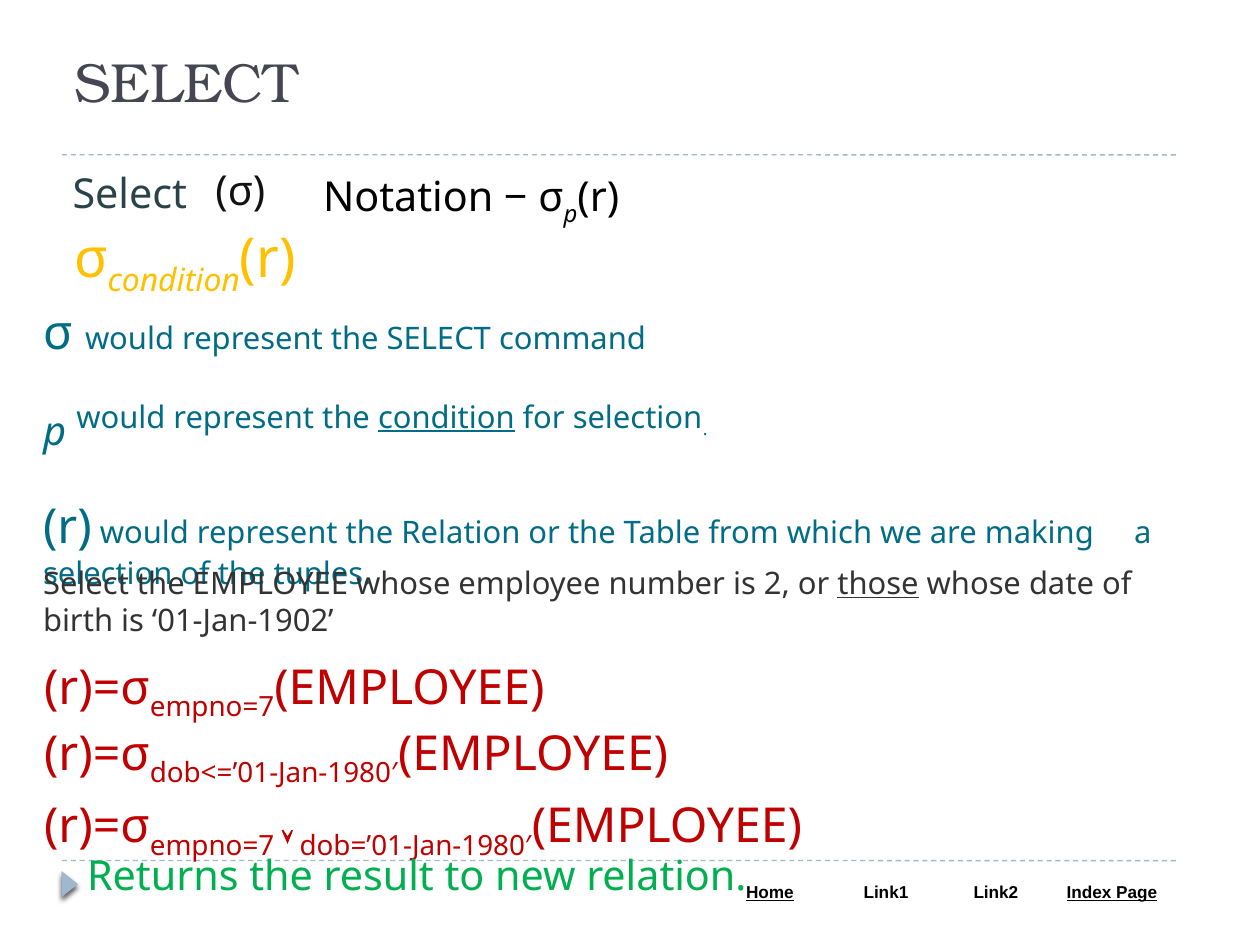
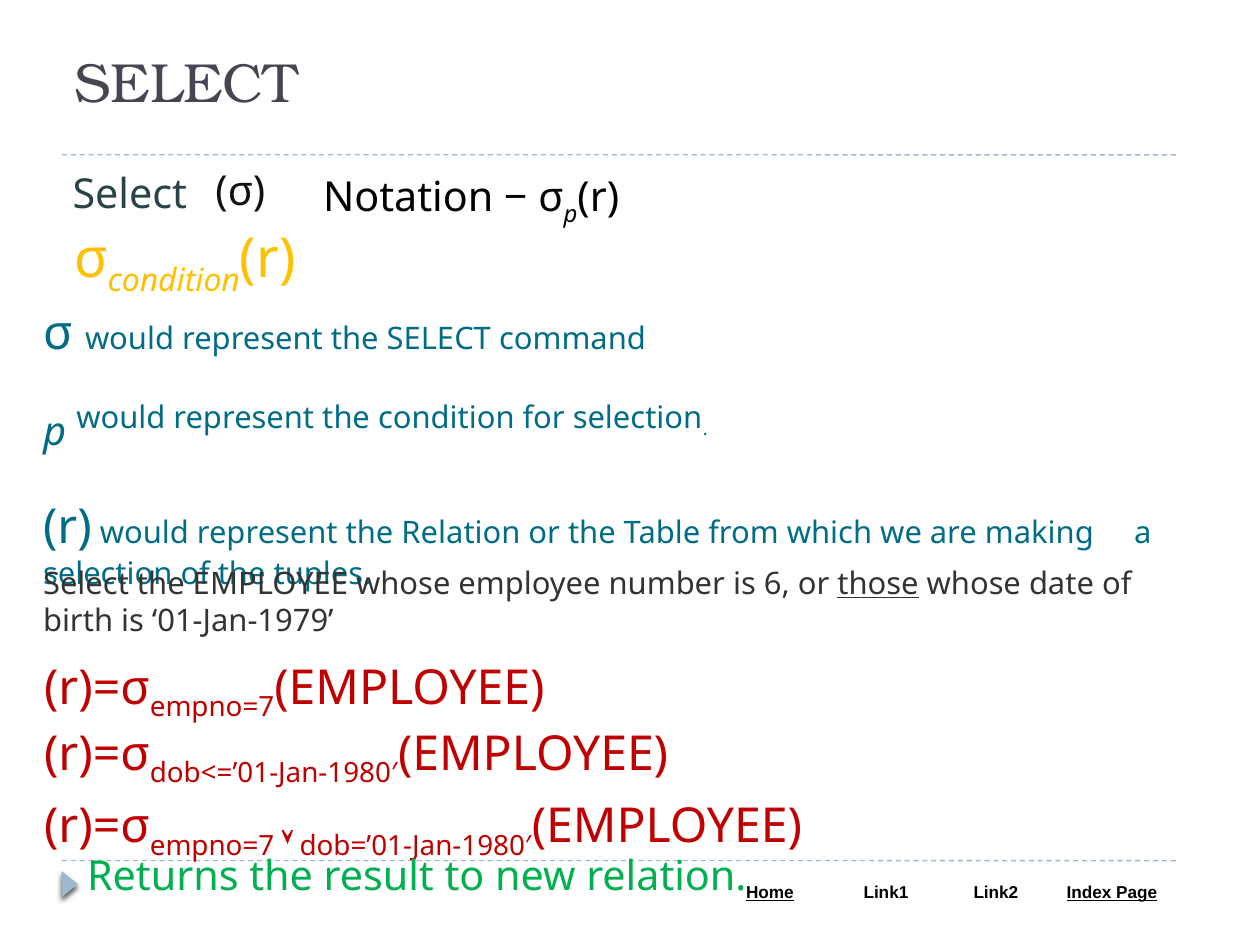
condition at (446, 418) underline: present -> none
2: 2 -> 6
01-Jan-1902: 01-Jan-1902 -> 01-Jan-1979
